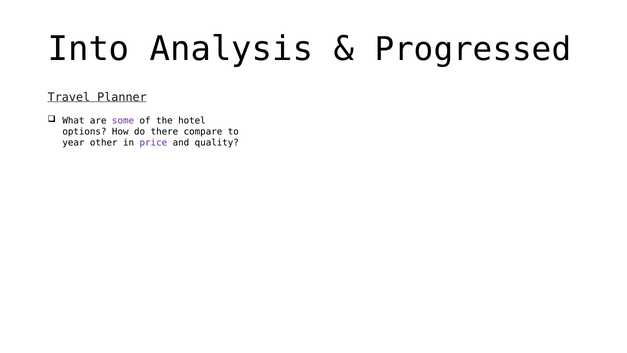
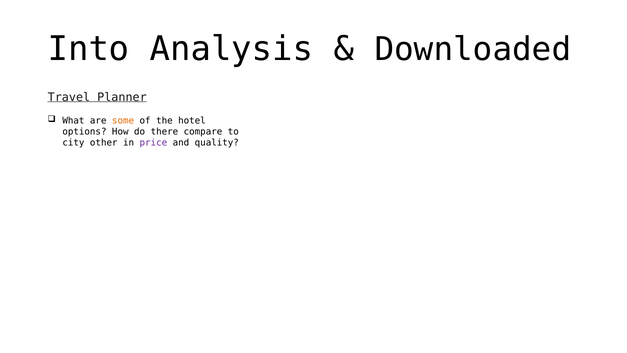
Progressed: Progressed -> Downloaded
some colour: purple -> orange
year: year -> city
